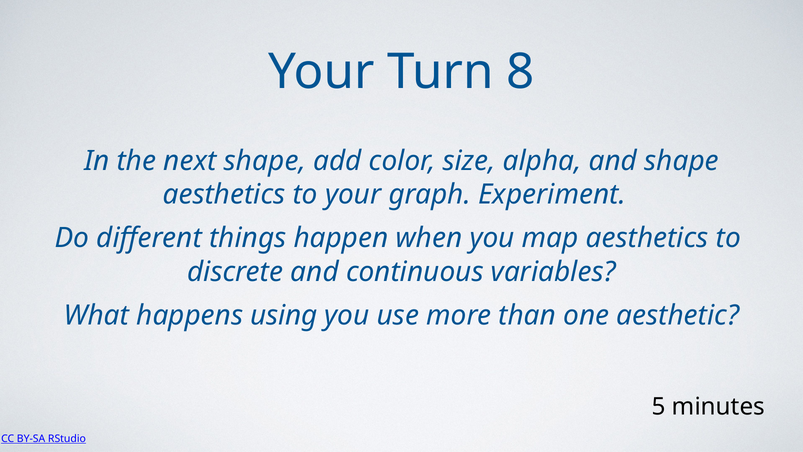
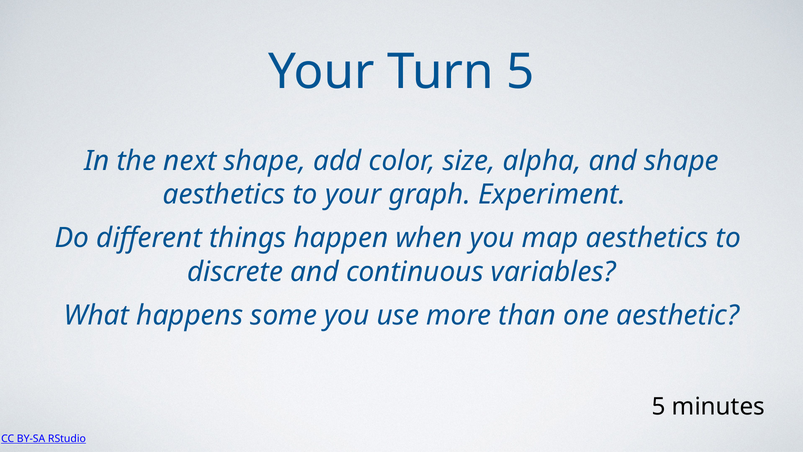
Turn 8: 8 -> 5
using: using -> some
